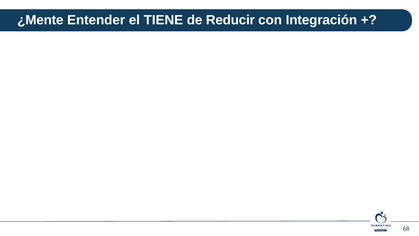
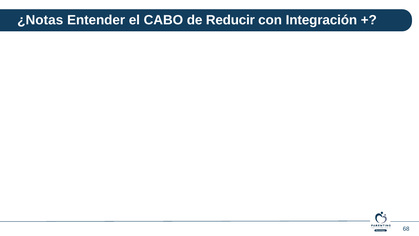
¿Mente: ¿Mente -> ¿Notas
TIENE: TIENE -> CABO
